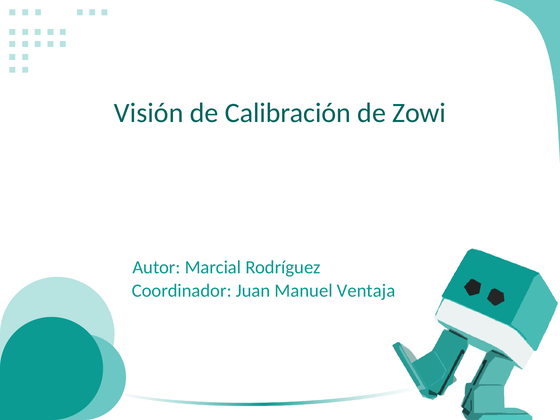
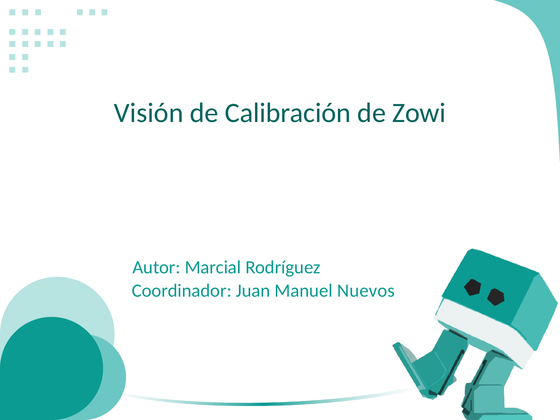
Ventaja: Ventaja -> Nuevos
